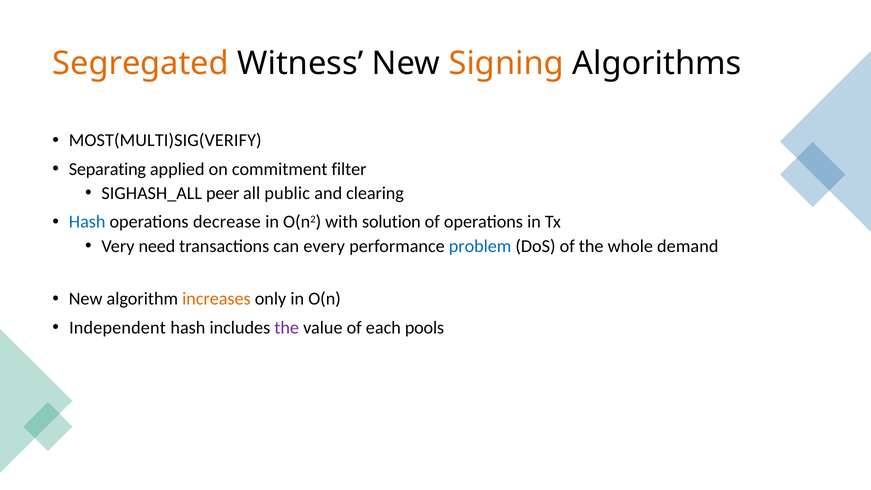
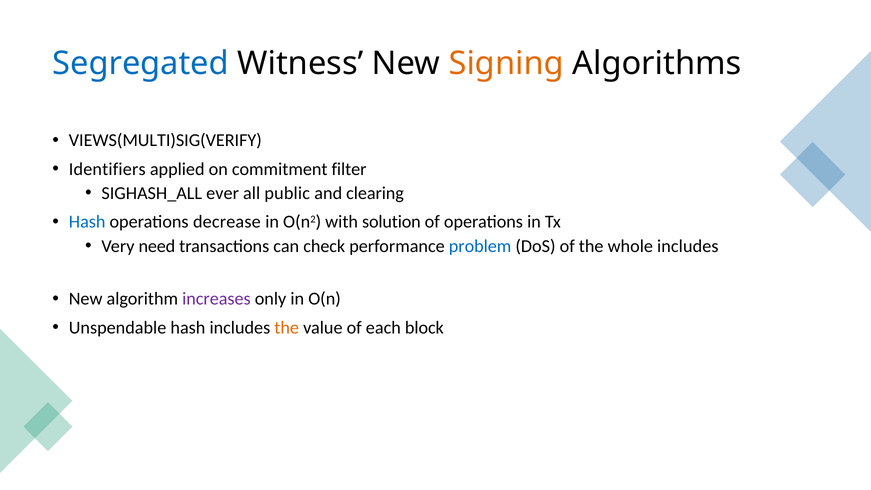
Segregated colour: orange -> blue
MOST(MULTI)SIG(VERIFY: MOST(MULTI)SIG(VERIFY -> VIEWS(MULTI)SIG(VERIFY
Separating: Separating -> Identifiers
peer: peer -> ever
every: every -> check
whole demand: demand -> includes
increases colour: orange -> purple
Independent: Independent -> Unspendable
the at (287, 328) colour: purple -> orange
pools: pools -> block
